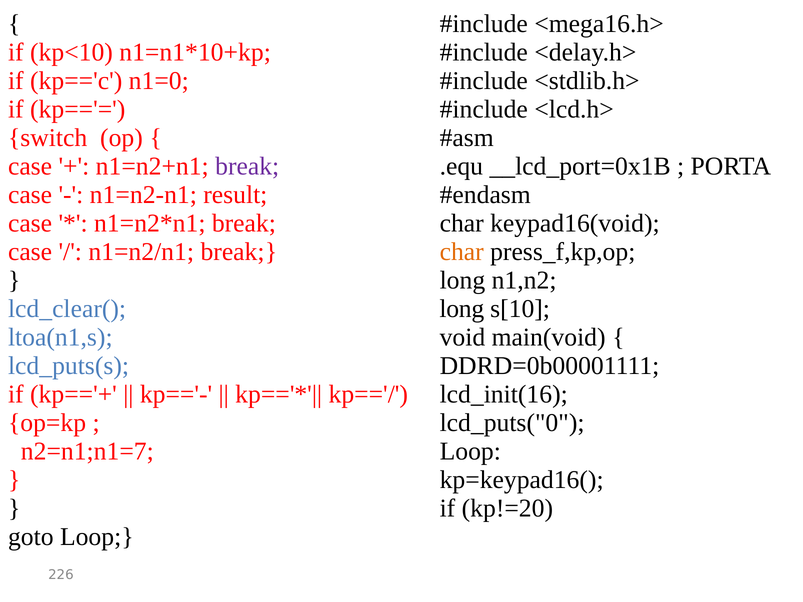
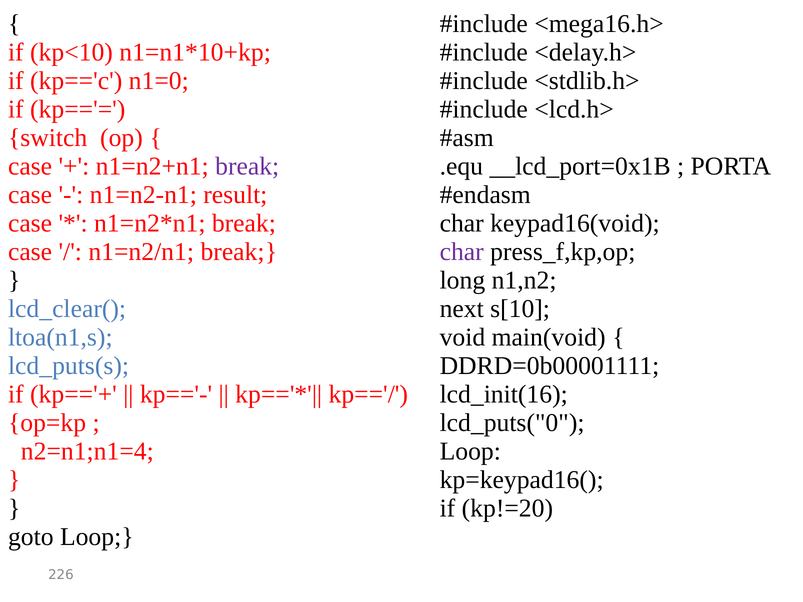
char at (462, 252) colour: orange -> purple
long at (462, 309): long -> next
n2=n1;n1=7: n2=n1;n1=7 -> n2=n1;n1=4
